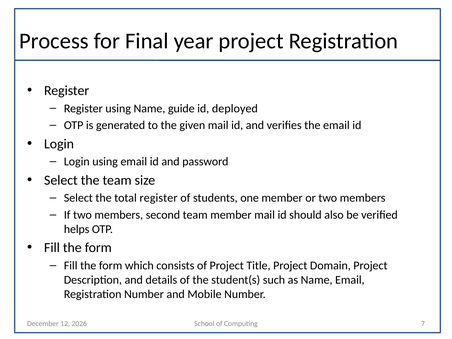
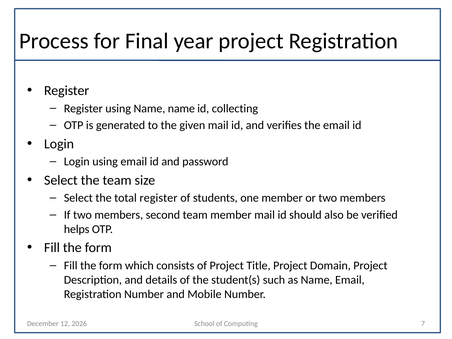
Name guide: guide -> name
deployed: deployed -> collecting
